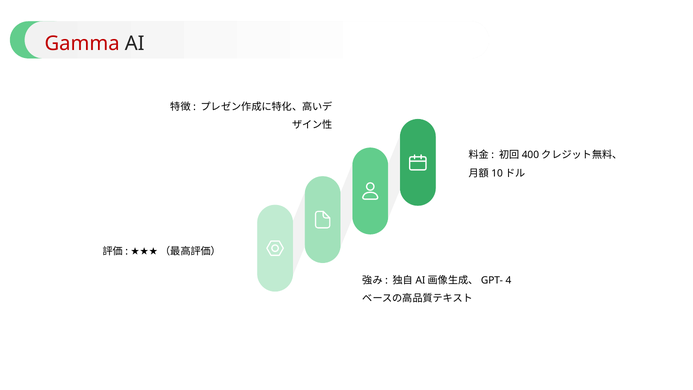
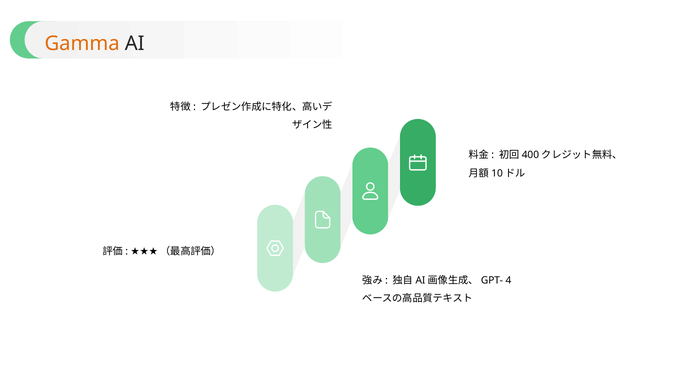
Gamma colour: red -> orange
